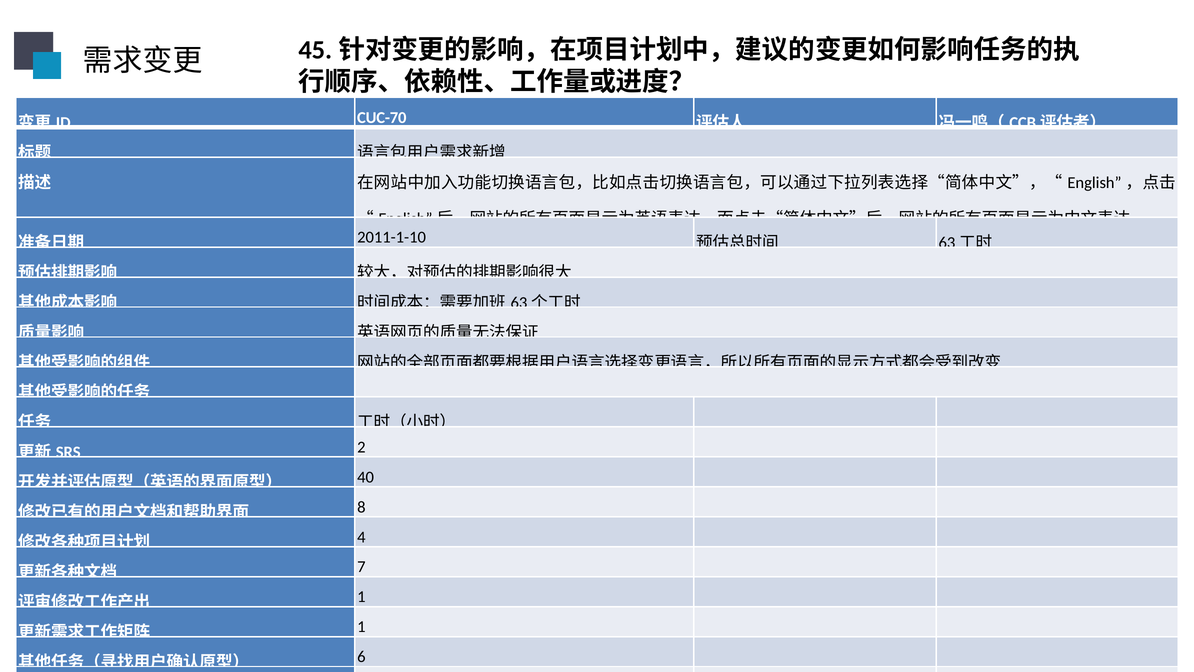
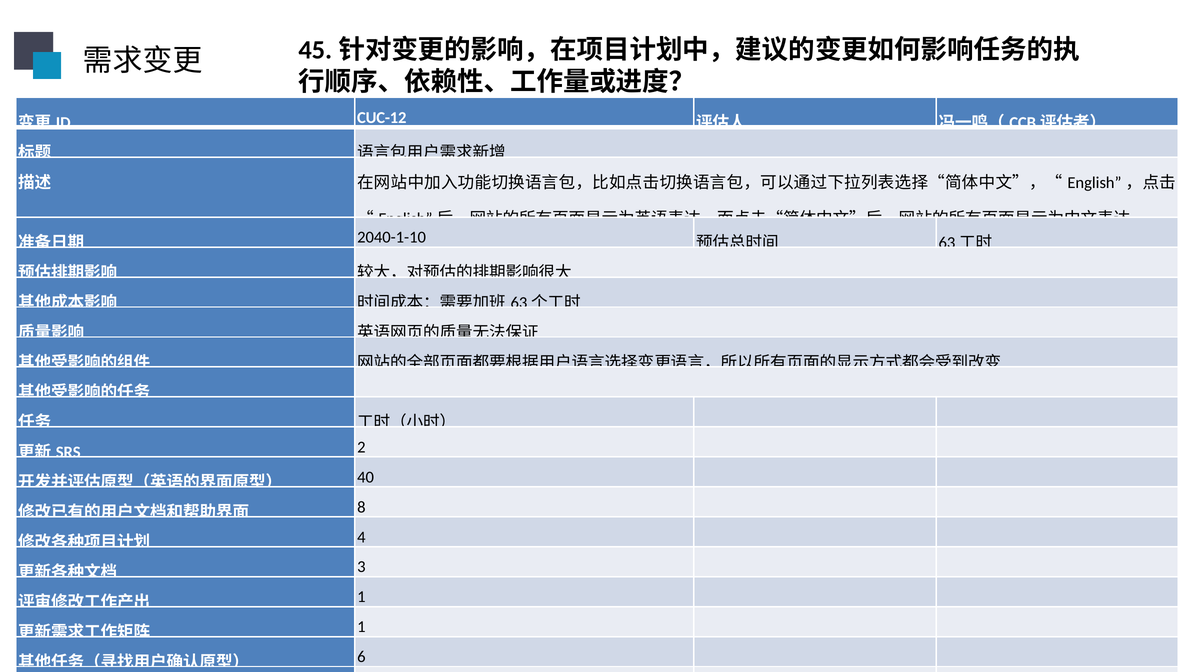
CUC-70: CUC-70 -> CUC-12
2011-1-10: 2011-1-10 -> 2040-1-10
7: 7 -> 3
